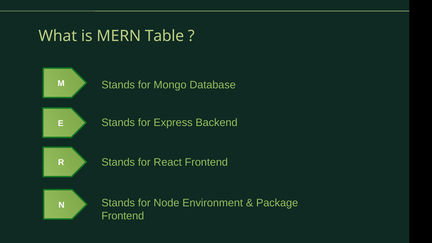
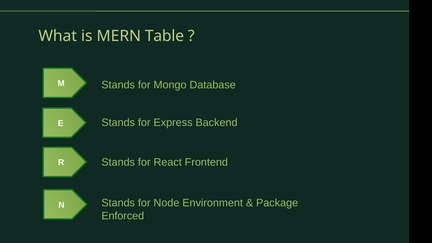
Frontend at (123, 216): Frontend -> Enforced
